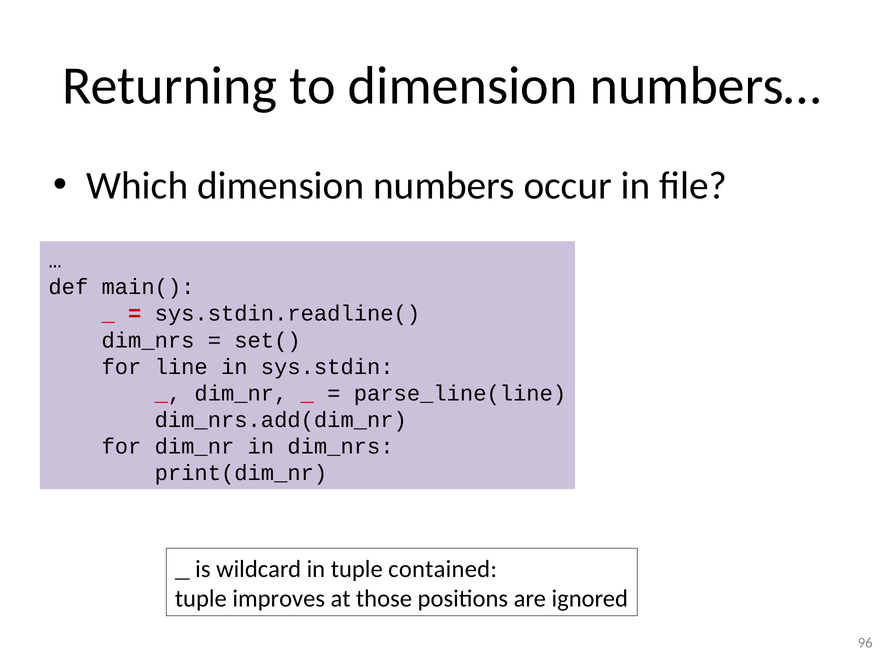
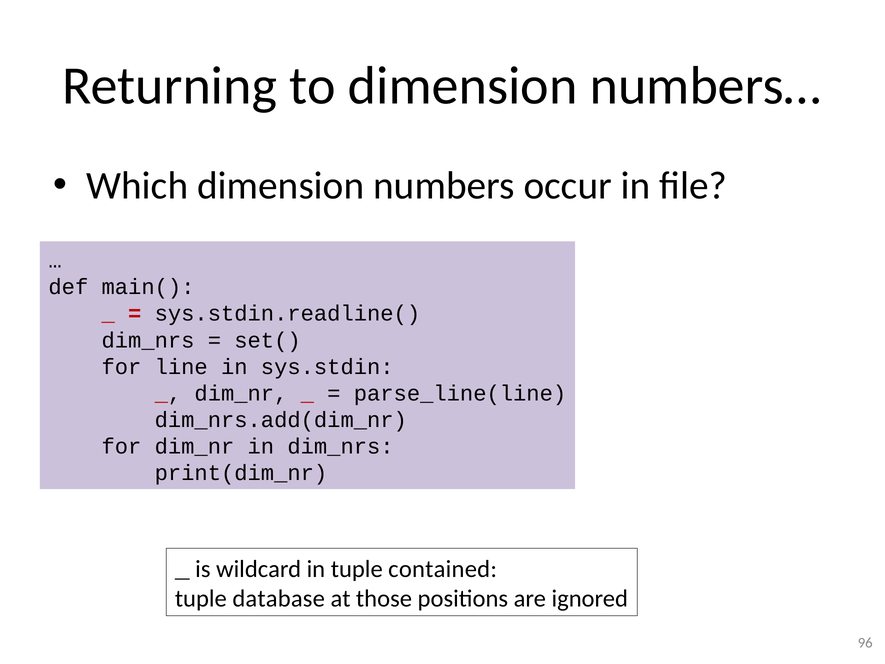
improves: improves -> database
